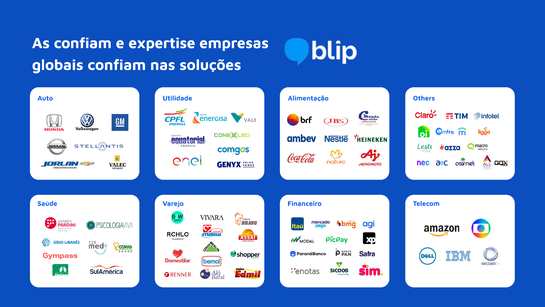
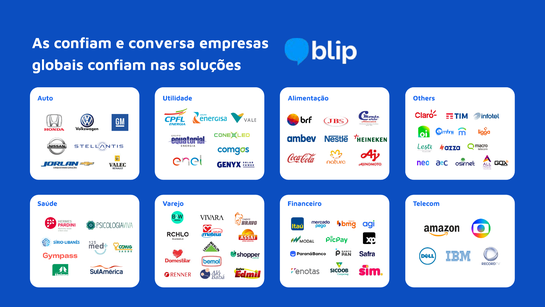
expertise: expertise -> conversa
